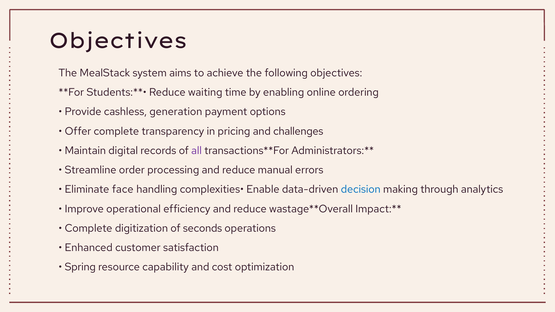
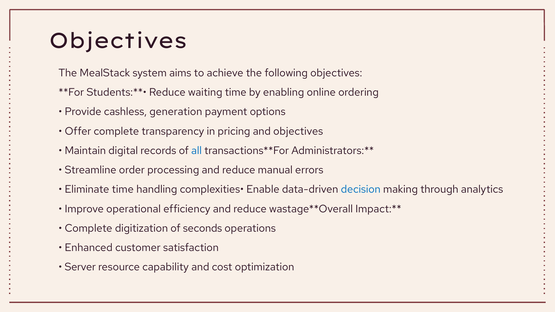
and challenges: challenges -> objectives
all colour: purple -> blue
Eliminate face: face -> time
Spring: Spring -> Server
